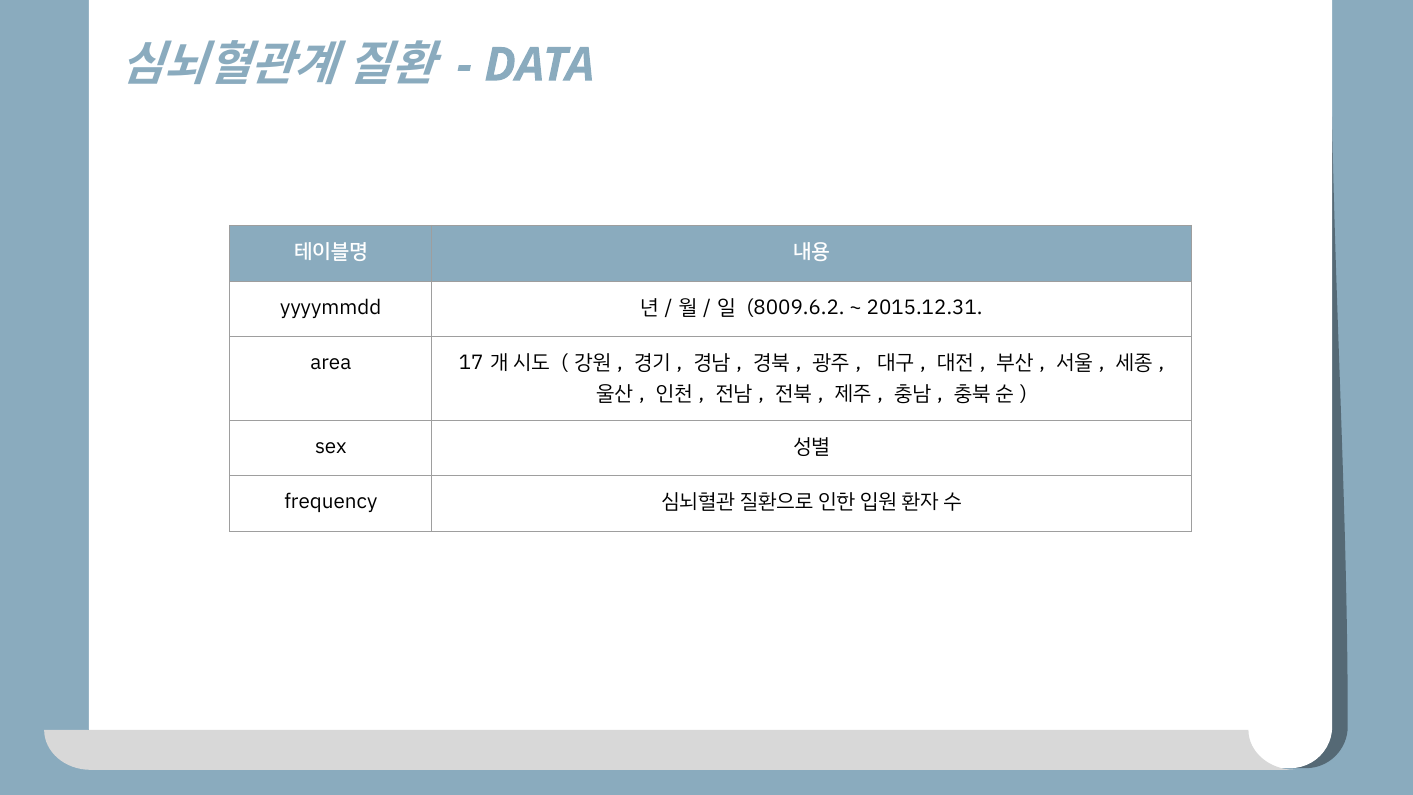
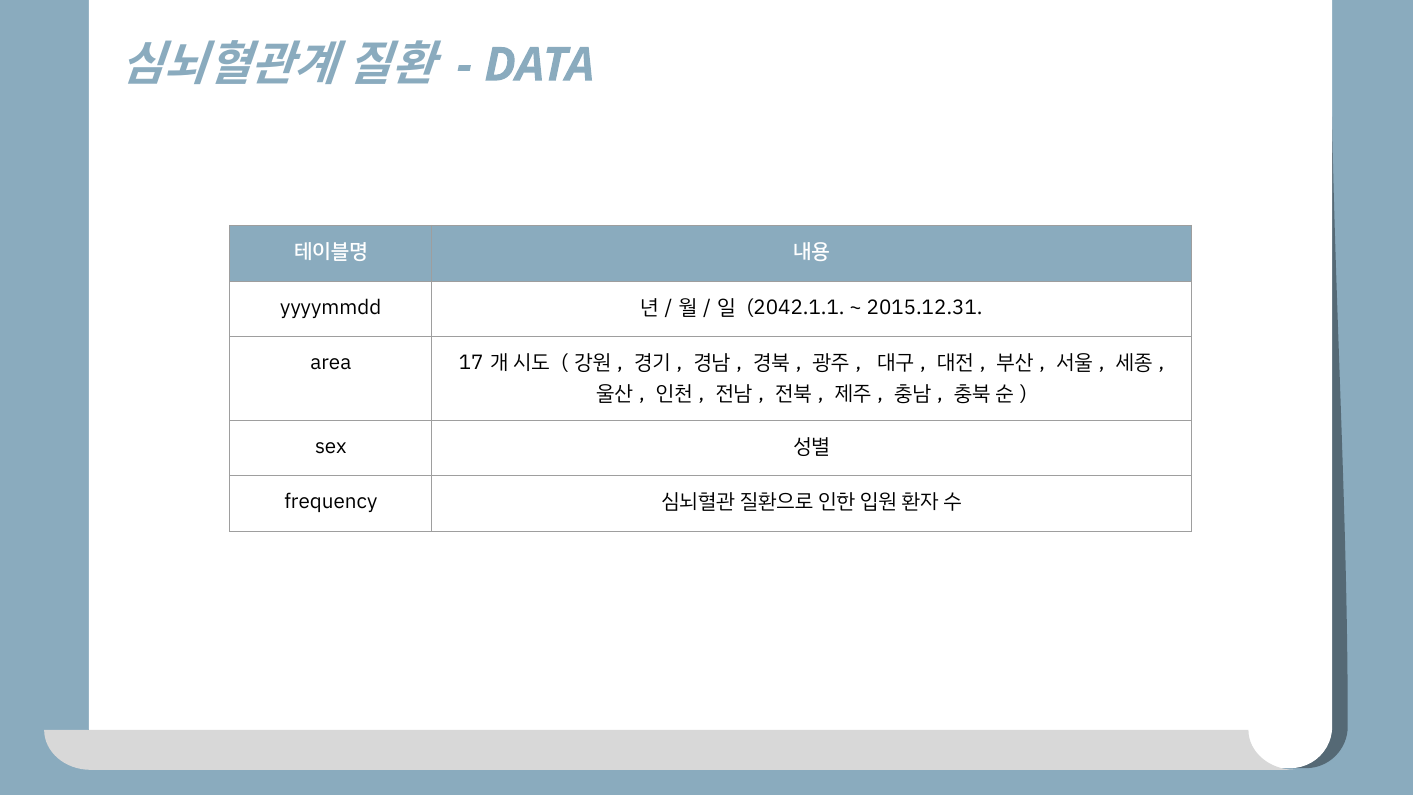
8009.6.2: 8009.6.2 -> 2042.1.1
